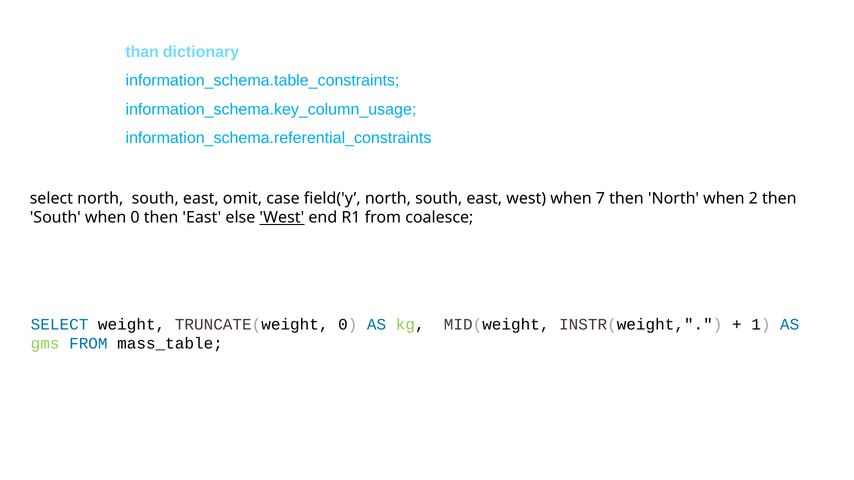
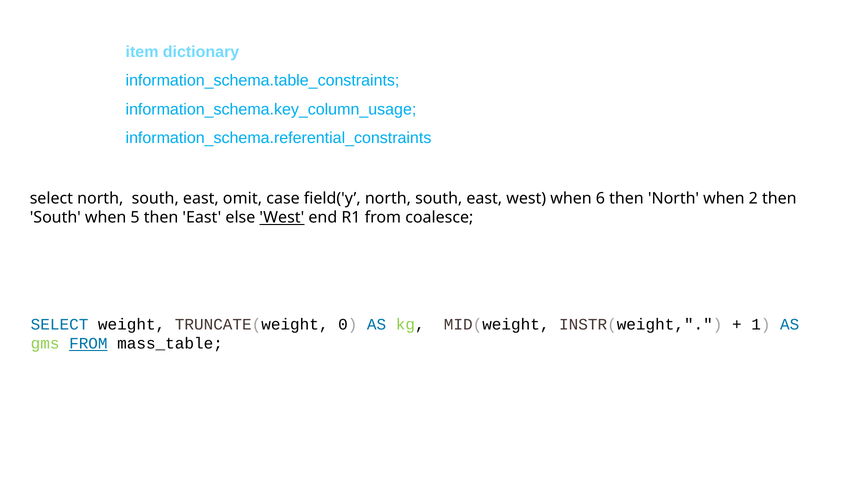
than: than -> item
7: 7 -> 6
when 0: 0 -> 5
FROM at (88, 344) underline: none -> present
